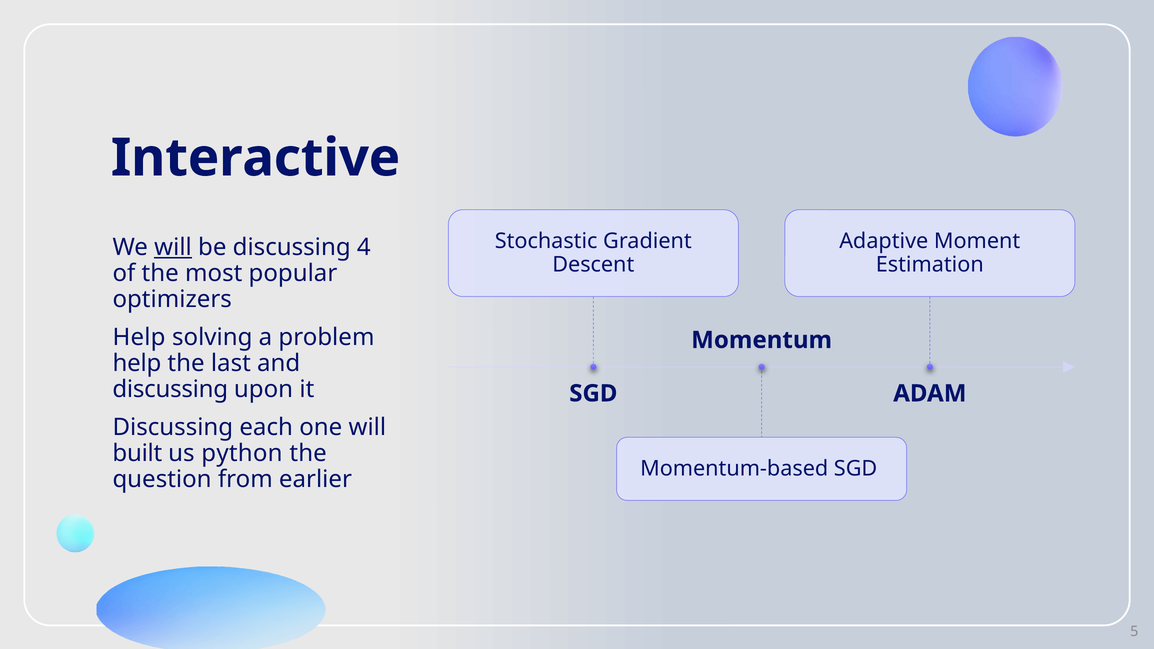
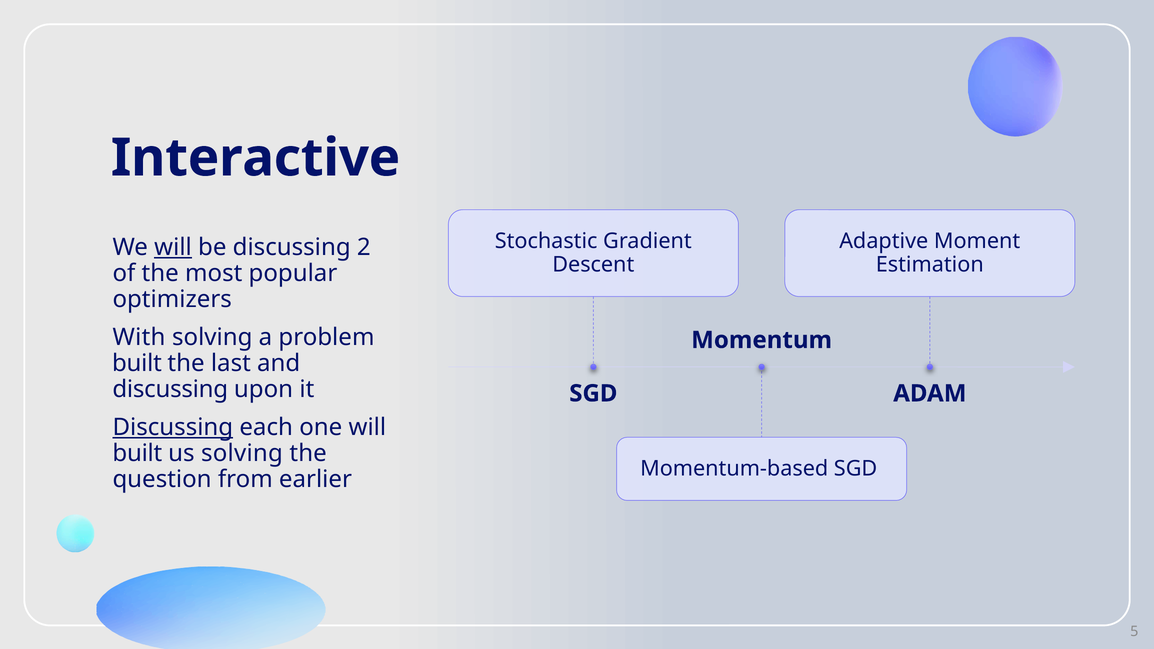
4: 4 -> 2
Help at (139, 337): Help -> With
help at (137, 363): help -> built
Discussing at (173, 427) underline: none -> present
us python: python -> solving
